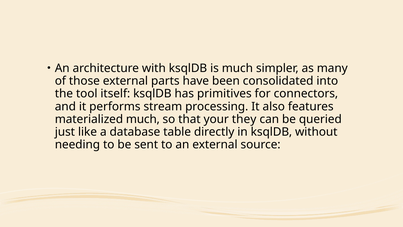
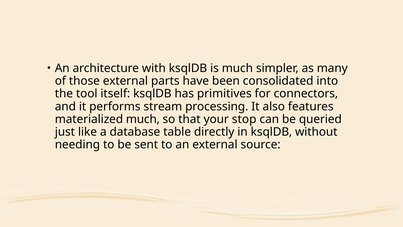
they: they -> stop
